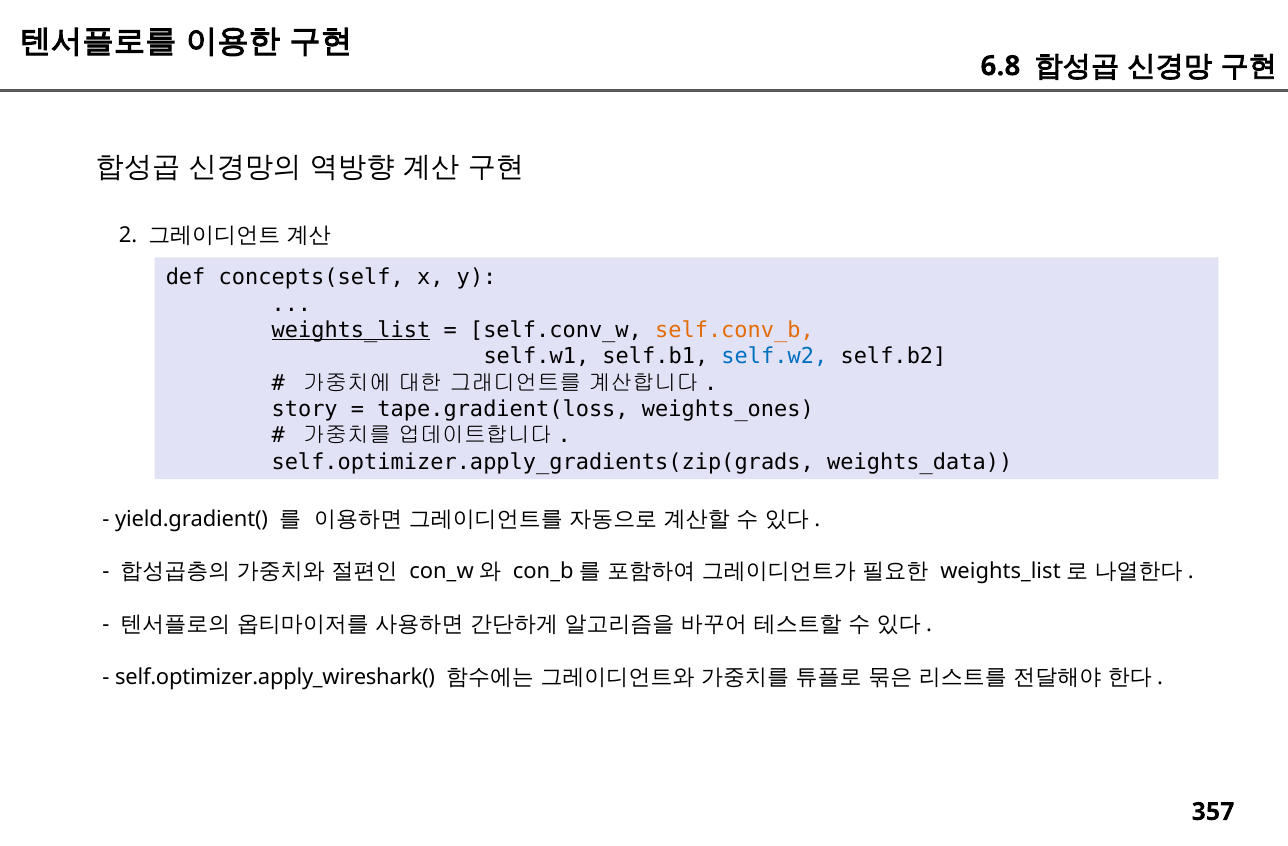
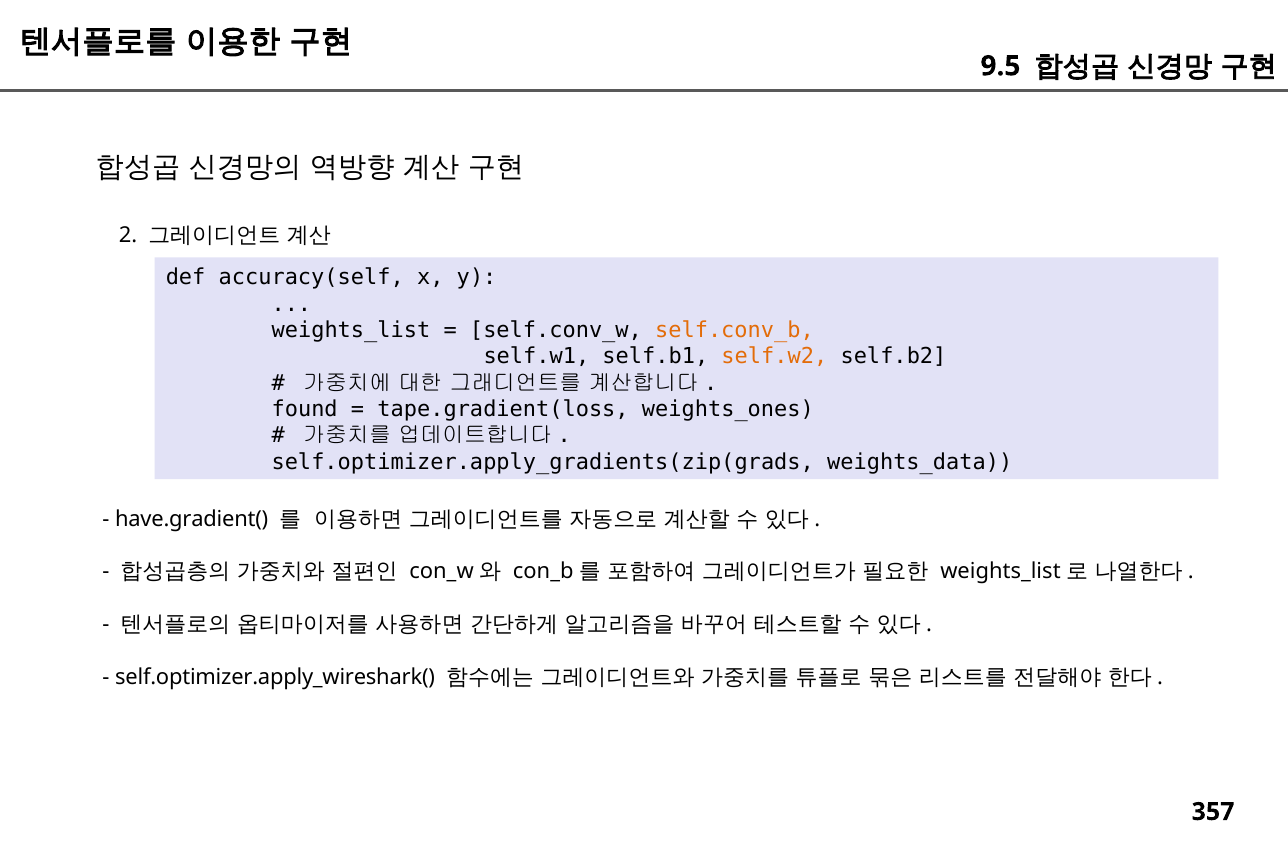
6.8: 6.8 -> 9.5
concepts(self: concepts(self -> accuracy(self
weights_list underline: present -> none
self.w2 colour: blue -> orange
story: story -> found
yield.gradient(: yield.gradient( -> have.gradient(
